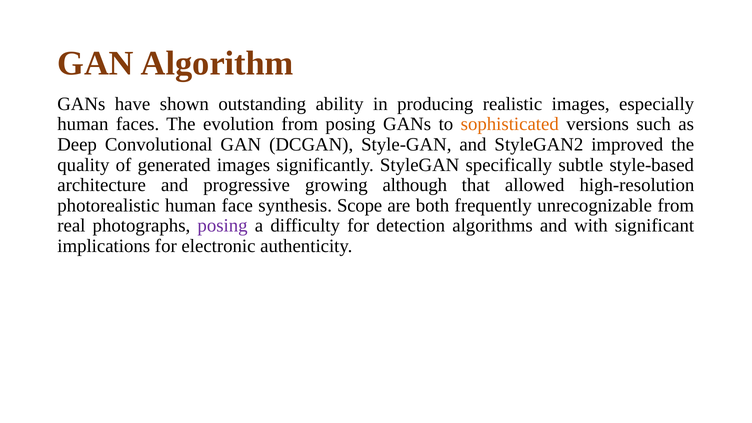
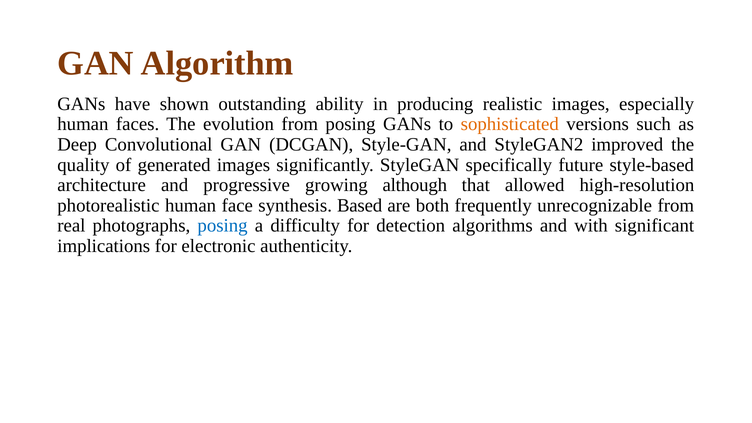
subtle: subtle -> future
Scope: Scope -> Based
posing at (223, 226) colour: purple -> blue
